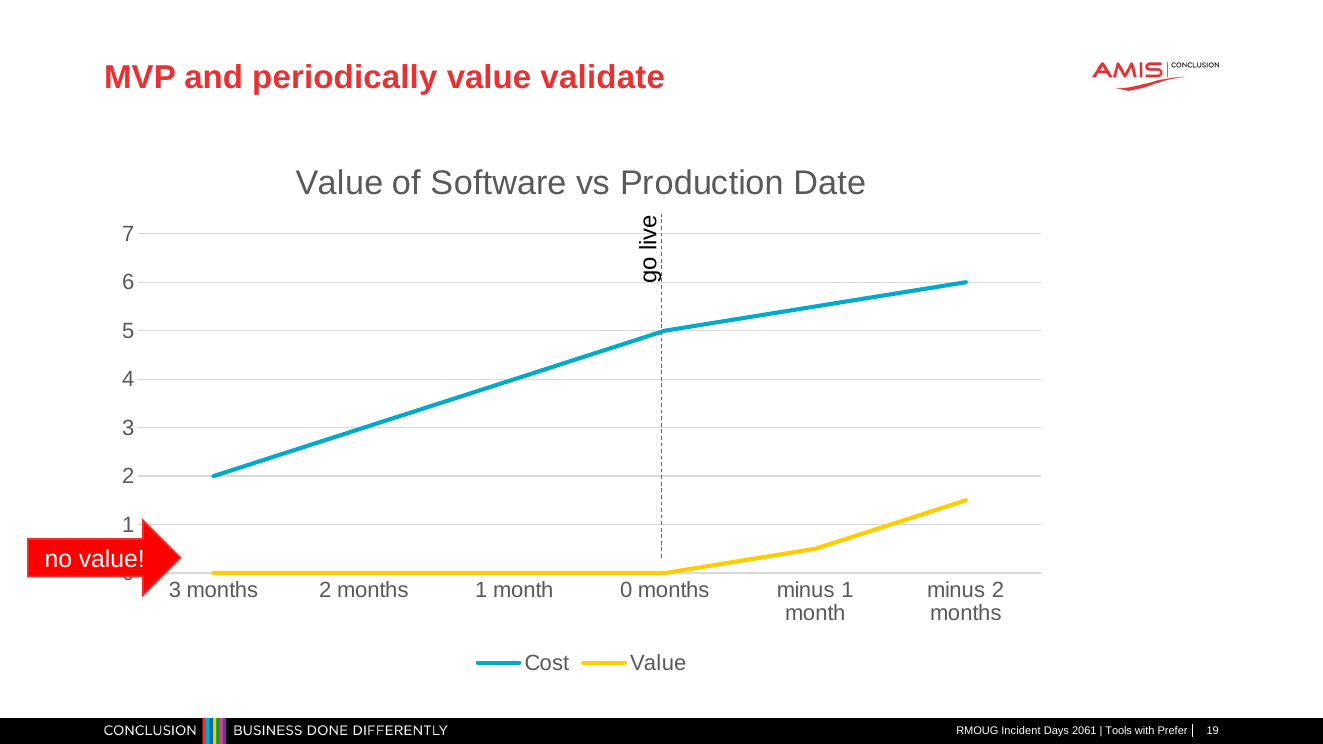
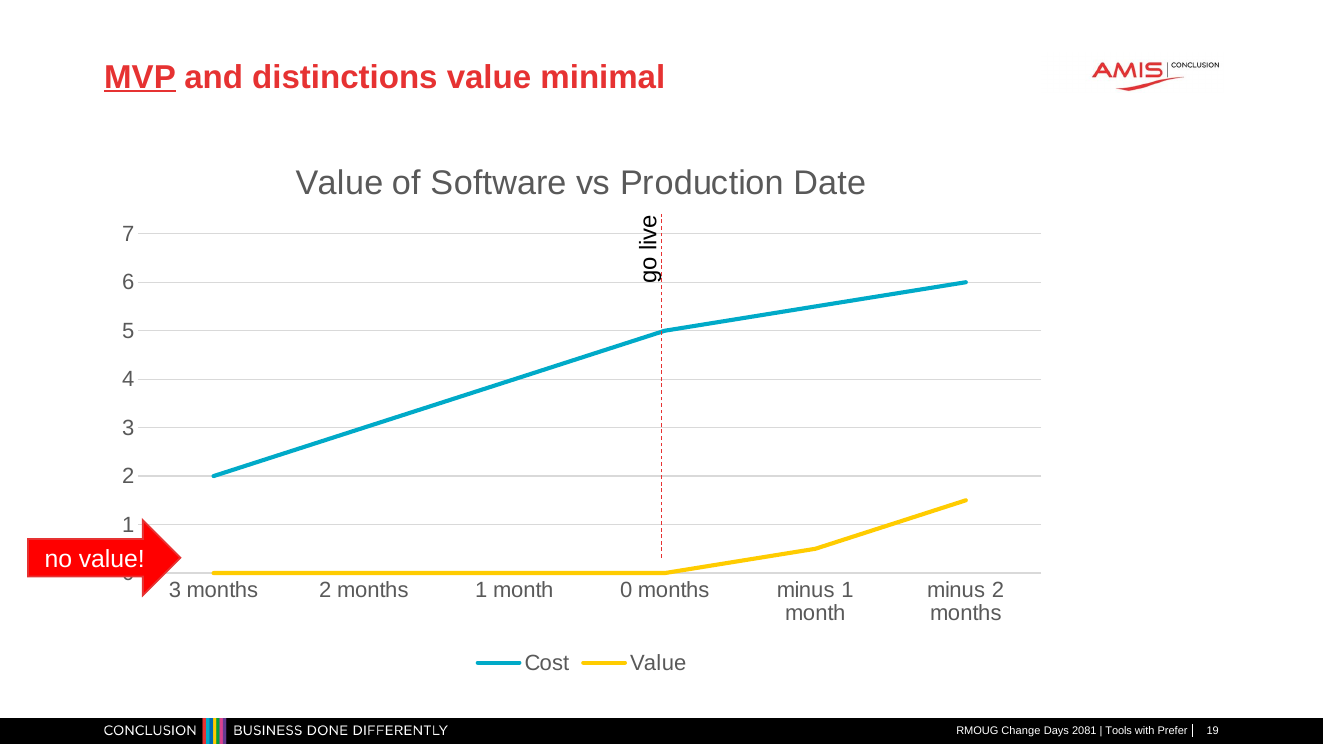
MVP underline: none -> present
periodically: periodically -> distinctions
validate: validate -> minimal
Incident: Incident -> Change
2061: 2061 -> 2081
